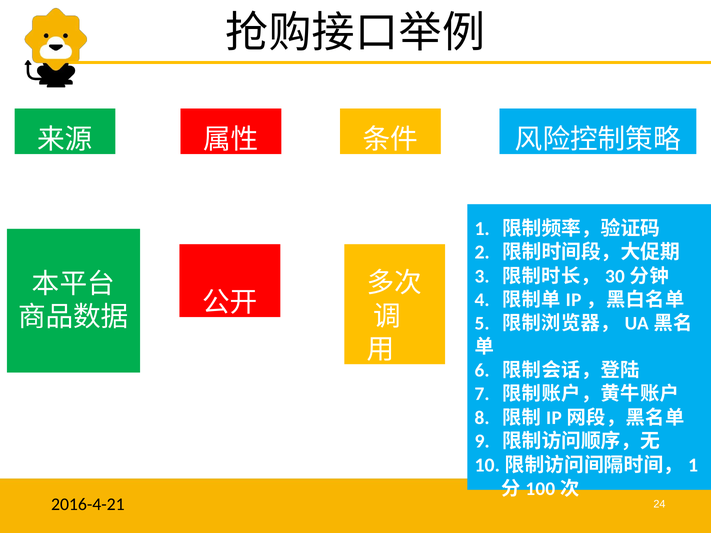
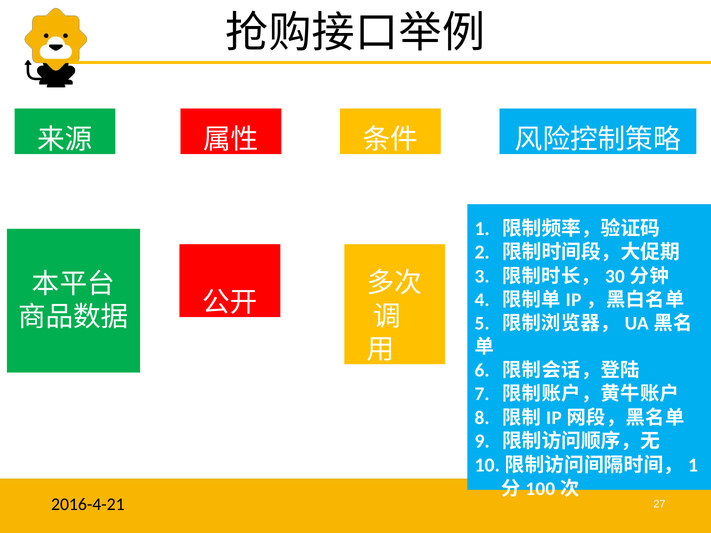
24: 24 -> 27
